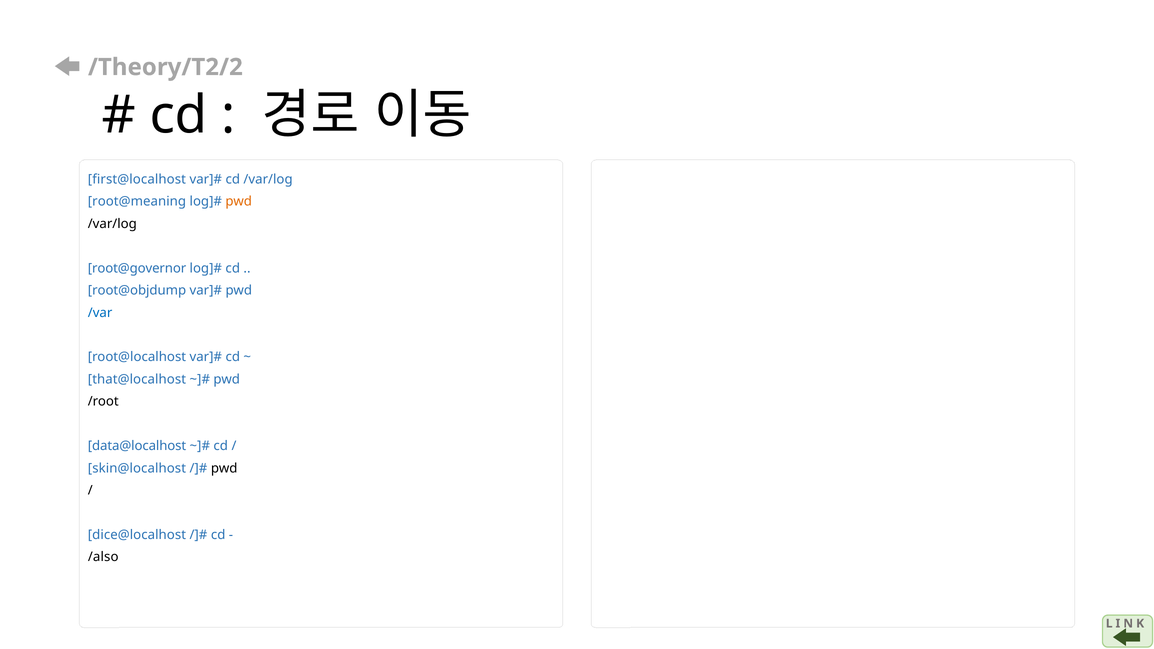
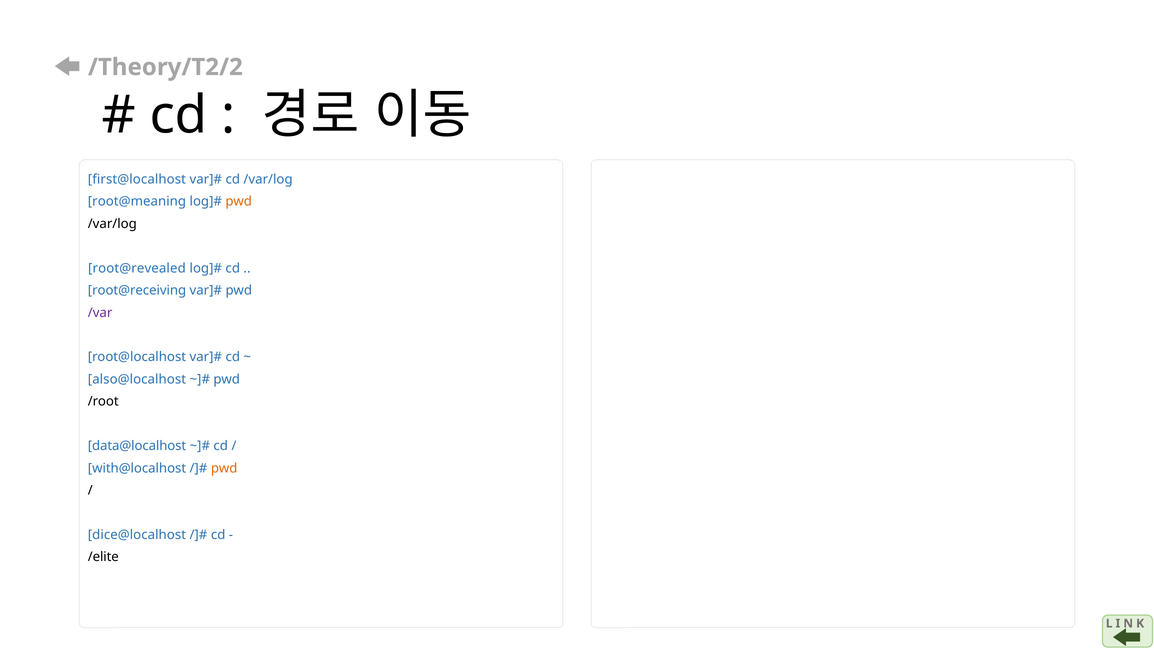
root@governor: root@governor -> root@revealed
root@objdump: root@objdump -> root@receiving
/var colour: blue -> purple
that@localhost: that@localhost -> also@localhost
skin@localhost: skin@localhost -> with@localhost
pwd at (224, 468) colour: black -> orange
/also: /also -> /elite
